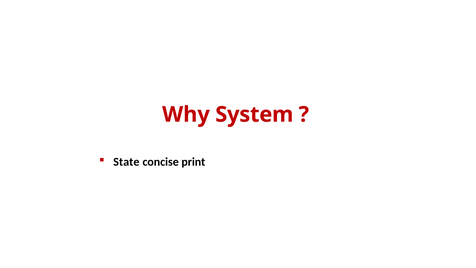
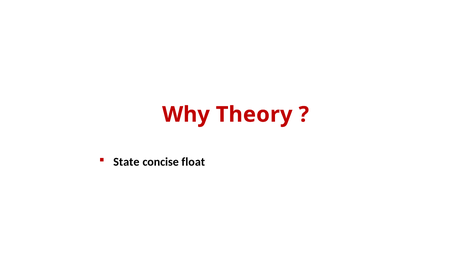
System: System -> Theory
print: print -> float
